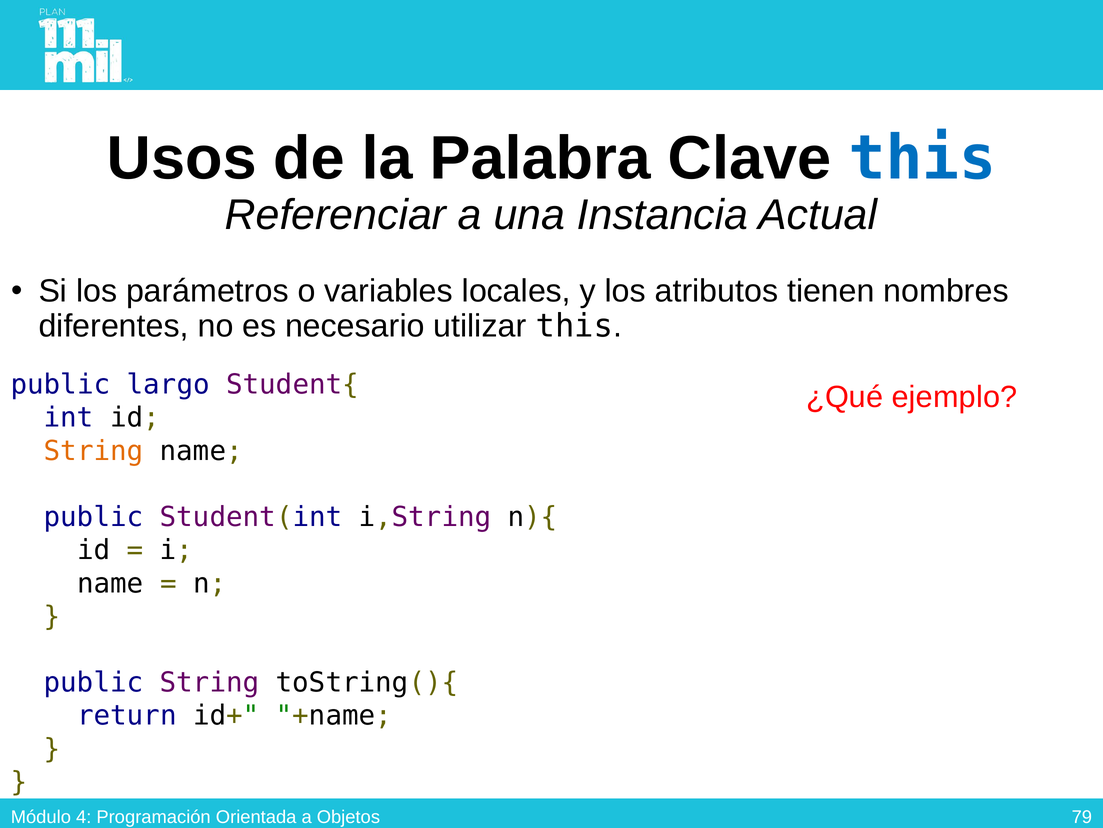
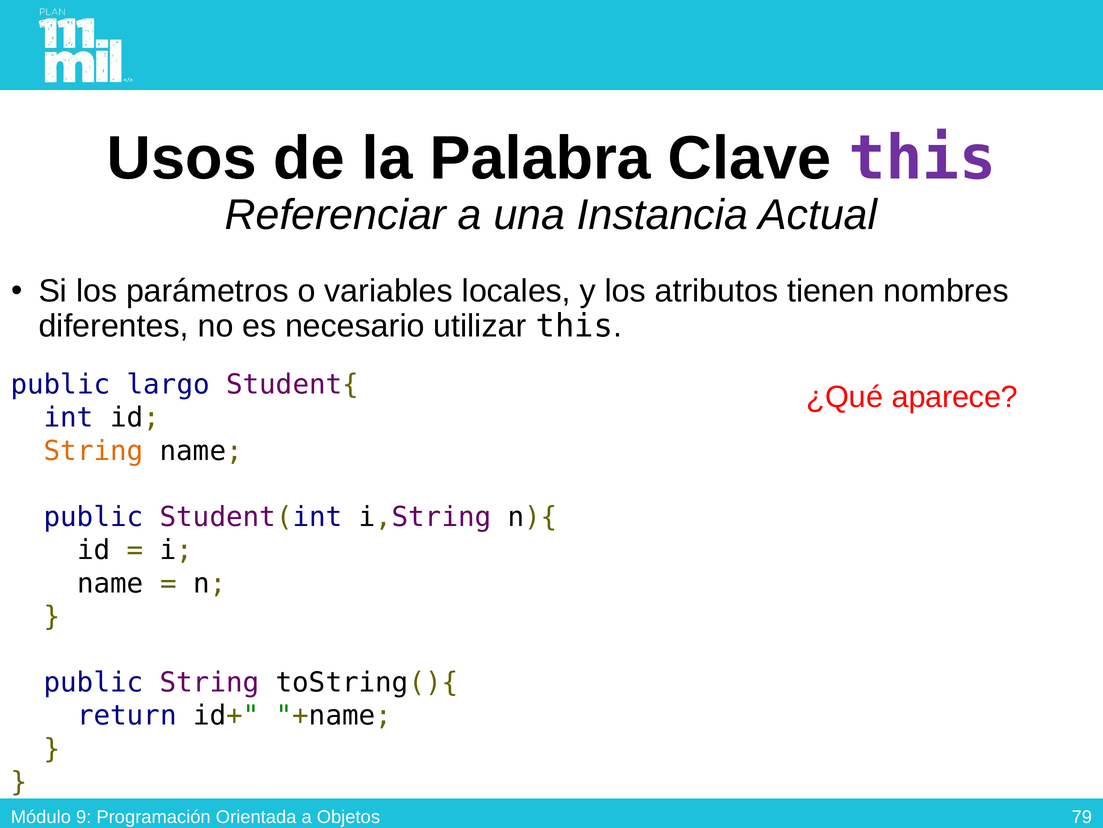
this at (922, 159) colour: blue -> purple
ejemplo: ejemplo -> aparece
4: 4 -> 9
